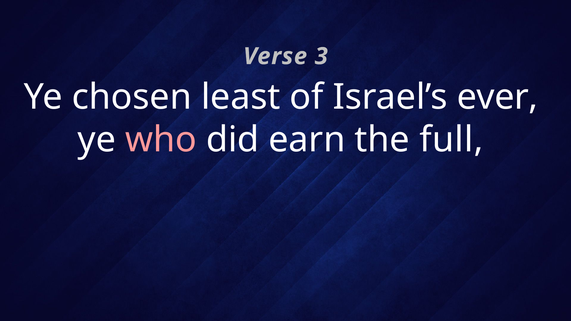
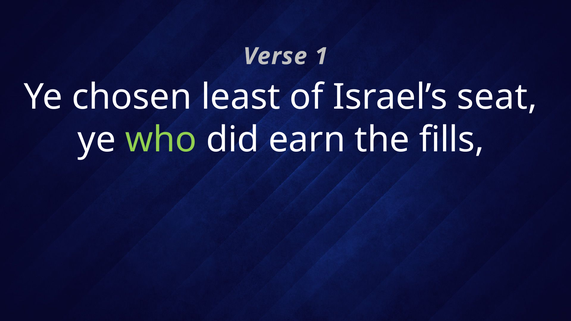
3: 3 -> 1
ever: ever -> seat
who colour: pink -> light green
full: full -> fills
